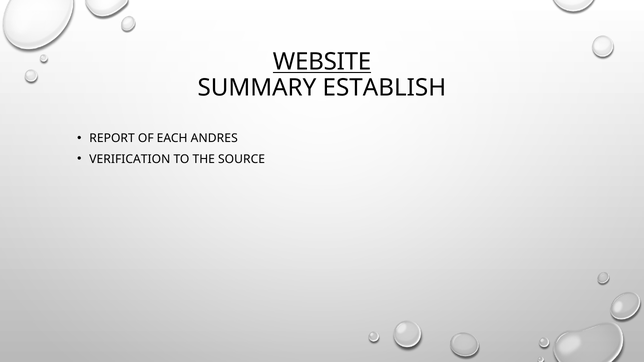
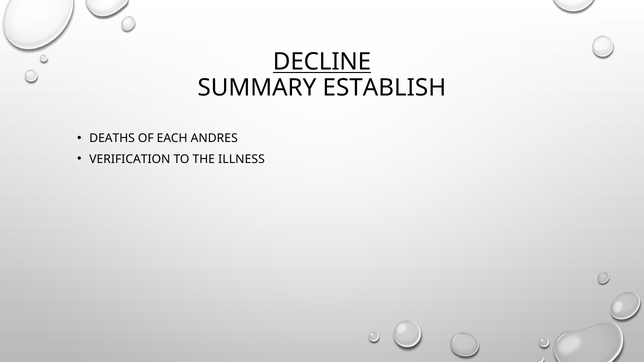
WEBSITE: WEBSITE -> DECLINE
REPORT: REPORT -> DEATHS
SOURCE: SOURCE -> ILLNESS
